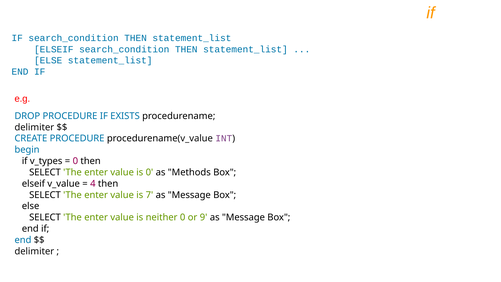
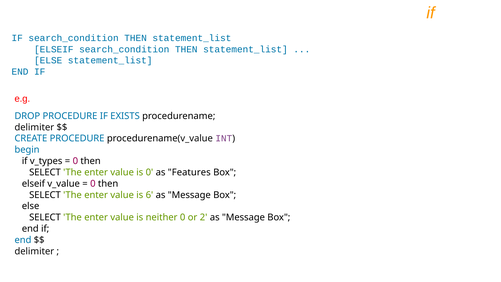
Methods: Methods -> Features
4 at (93, 184): 4 -> 0
7: 7 -> 6
9: 9 -> 2
